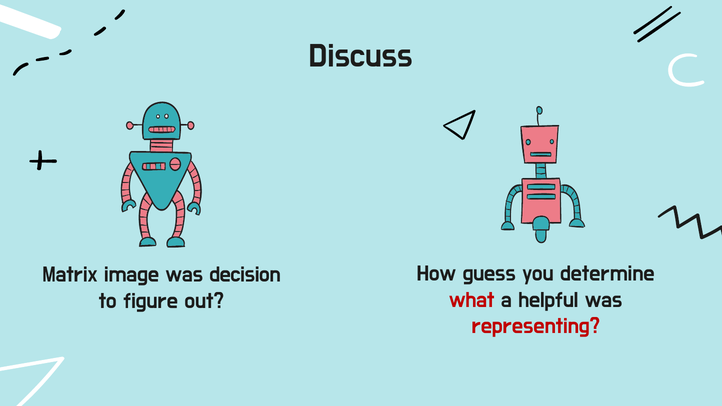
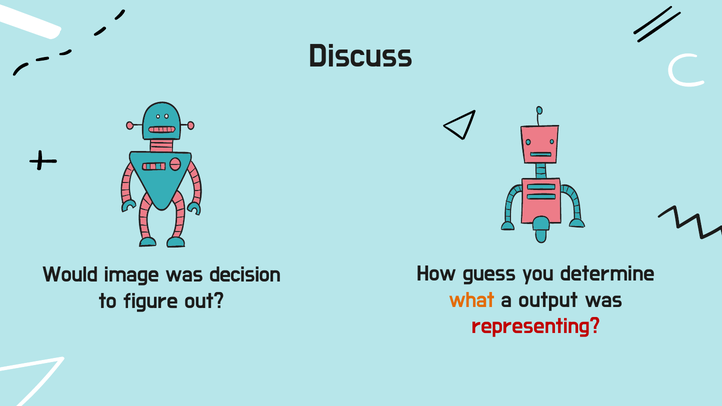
Matrix: Matrix -> Would
what colour: red -> orange
helpful: helpful -> output
